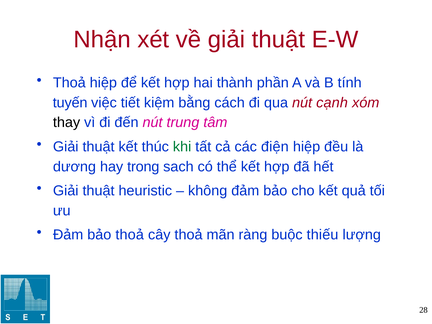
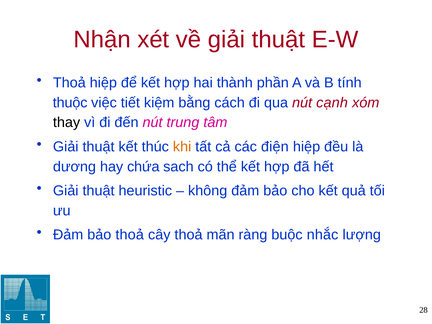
tuyến: tuyến -> thuộc
khi colour: green -> orange
trong: trong -> chứa
thiếu: thiếu -> nhắc
